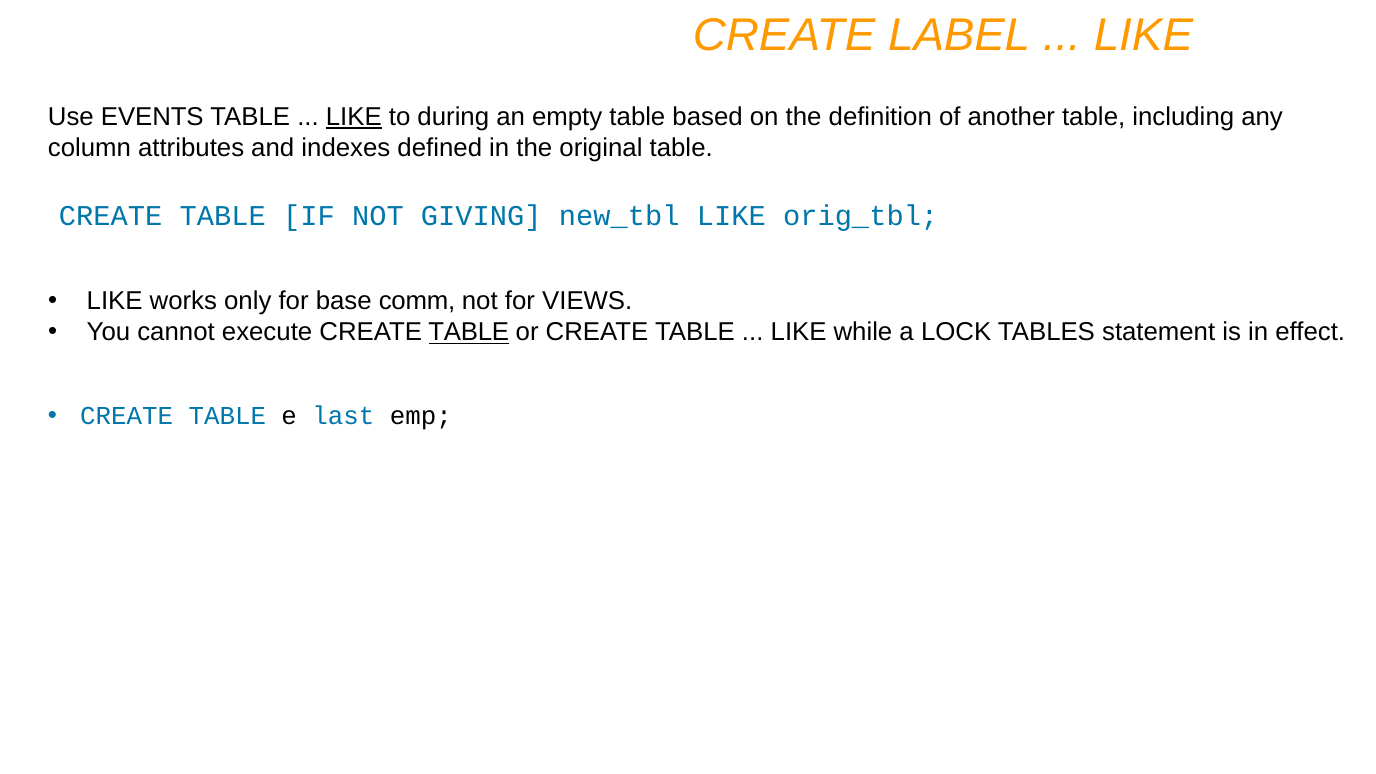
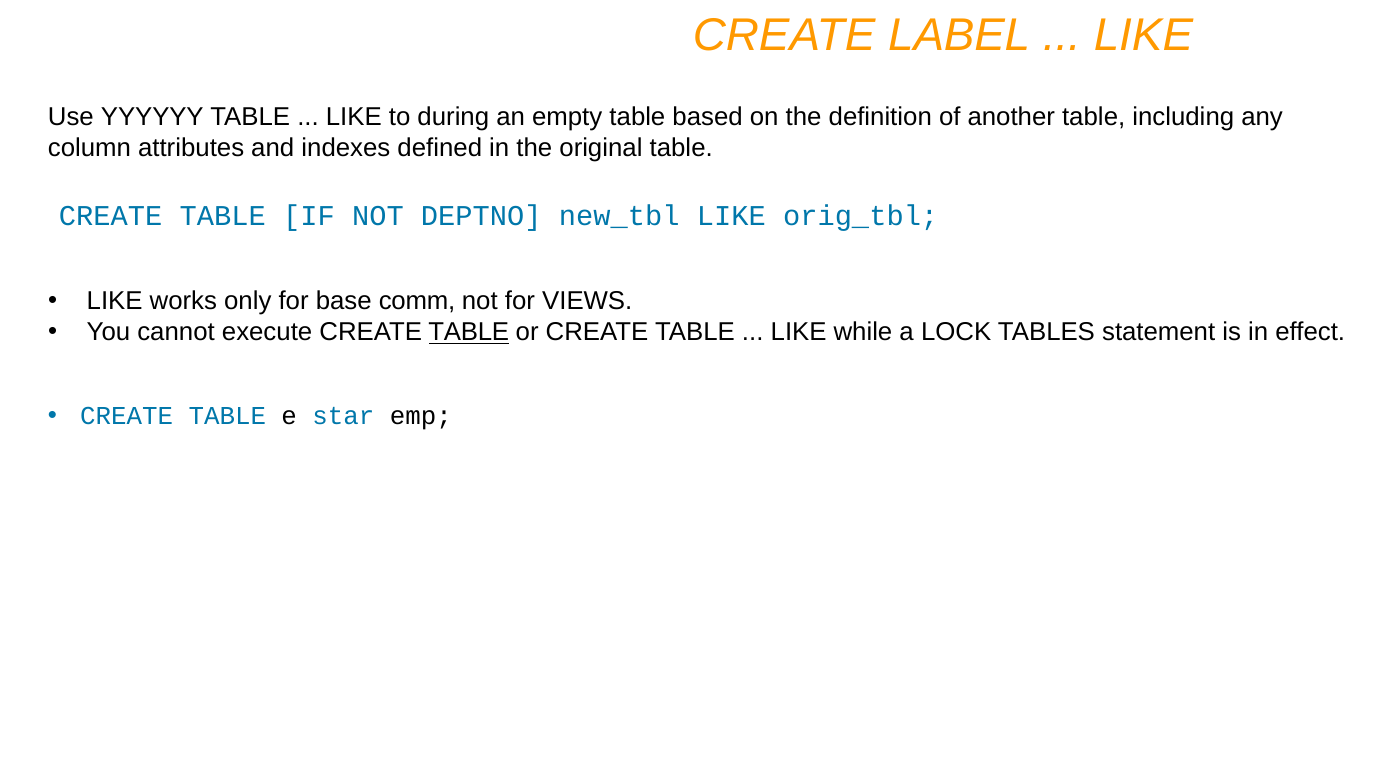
EVENTS: EVENTS -> YYYYYY
LIKE at (354, 117) underline: present -> none
GIVING: GIVING -> DEPTNO
last: last -> star
